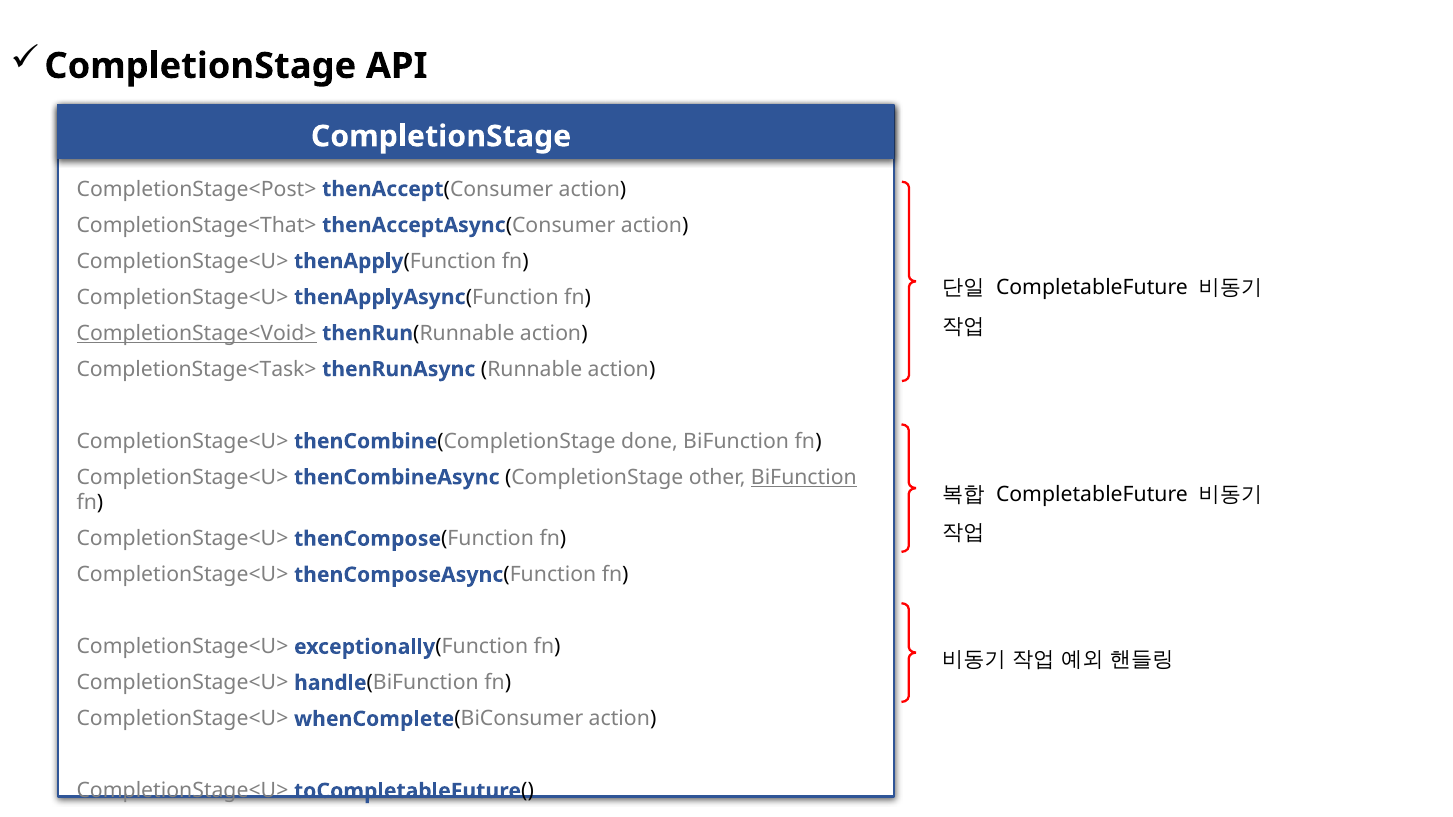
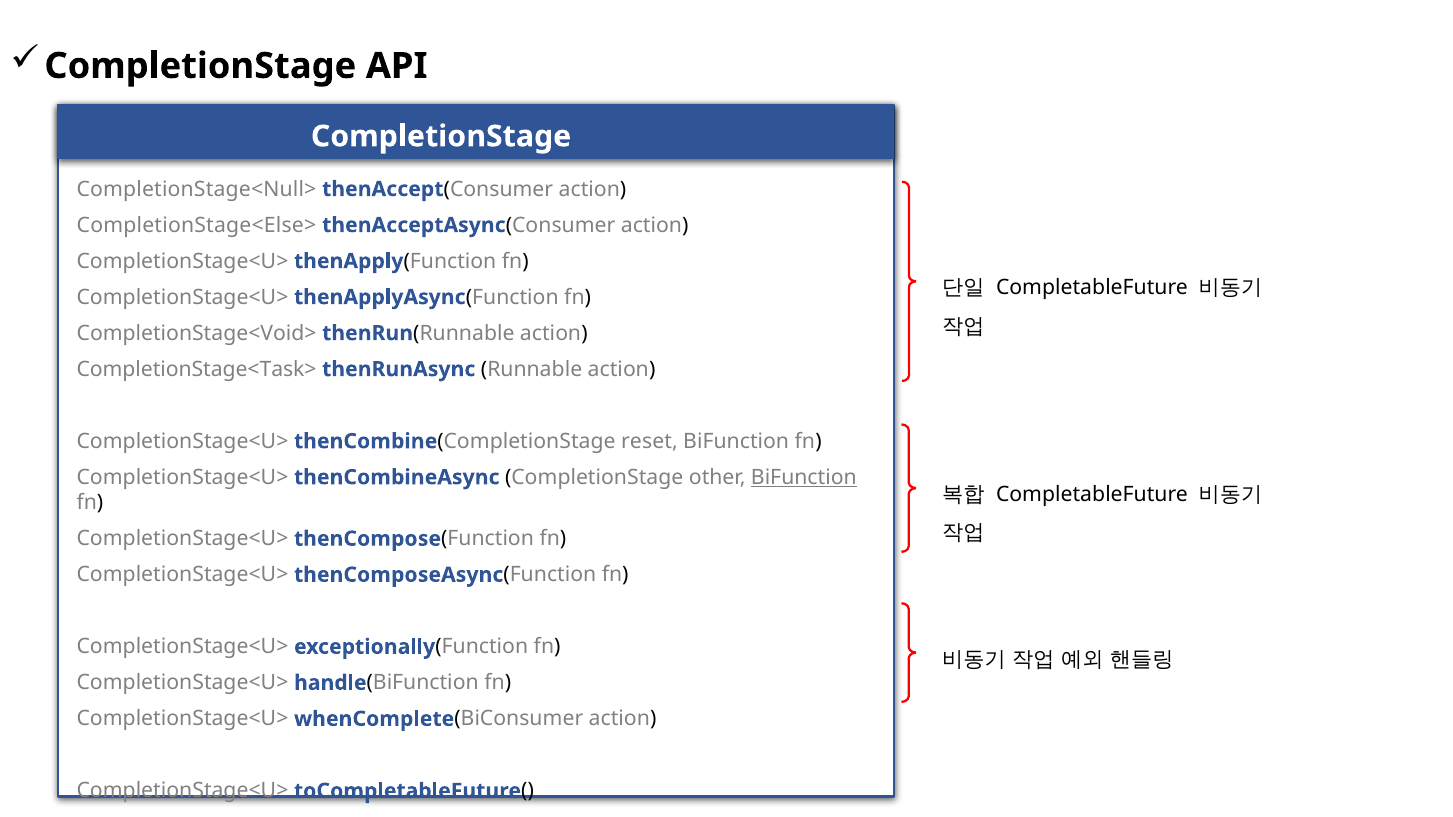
CompletionStage<Post>: CompletionStage<Post> -> CompletionStage<Null>
CompletionStage<That>: CompletionStage<That> -> CompletionStage<Else>
CompletionStage<Void> underline: present -> none
done: done -> reset
